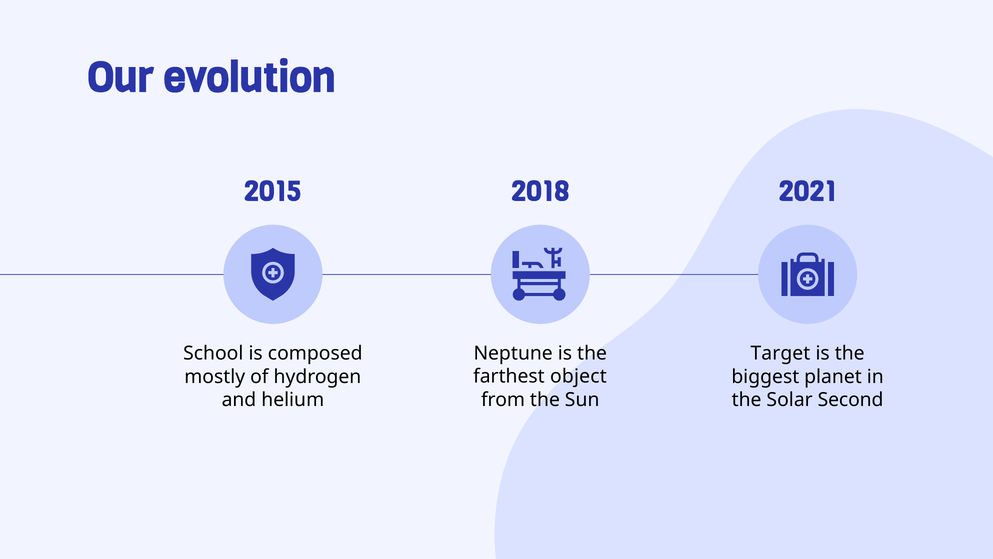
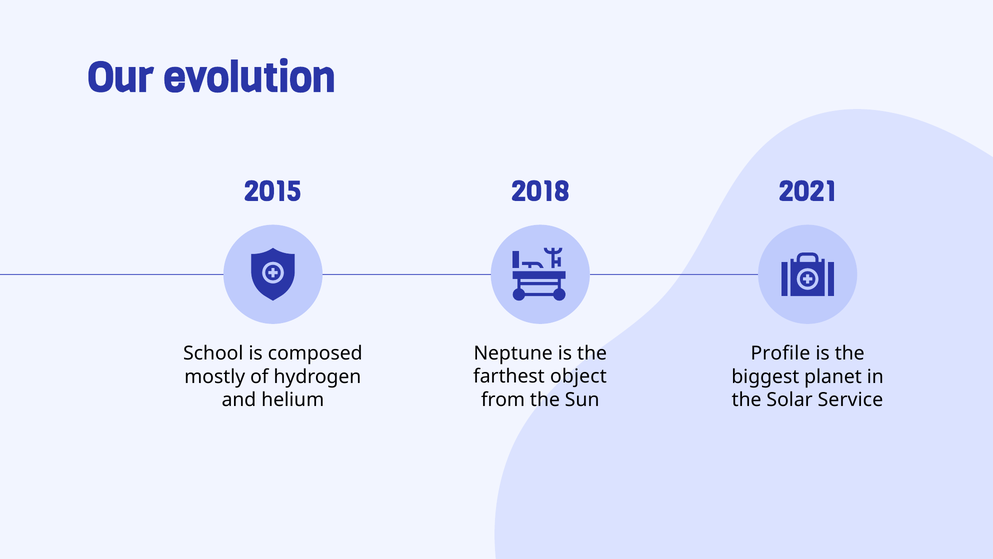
Target: Target -> Profile
Second: Second -> Service
